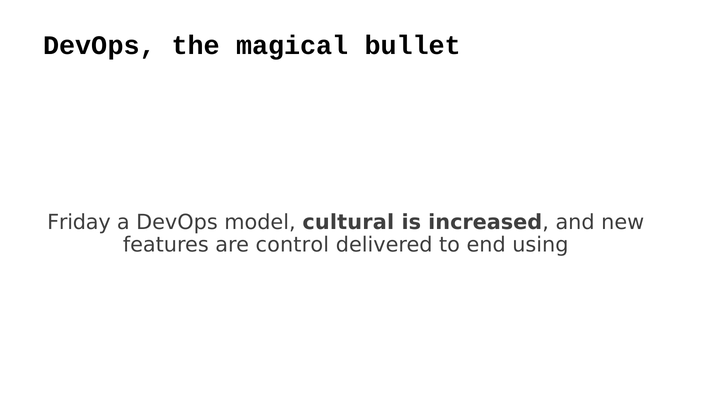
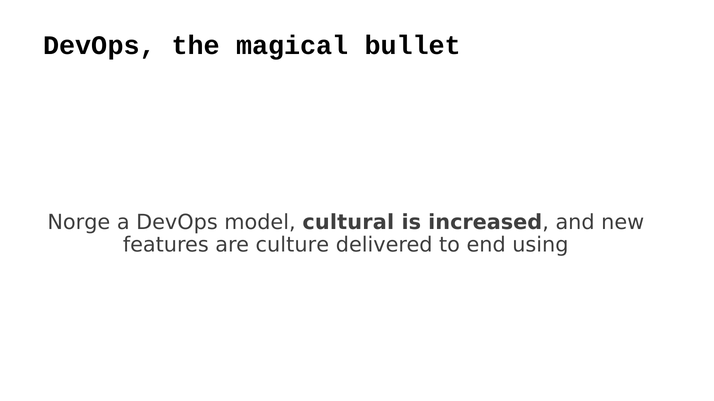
Friday: Friday -> Norge
control: control -> culture
